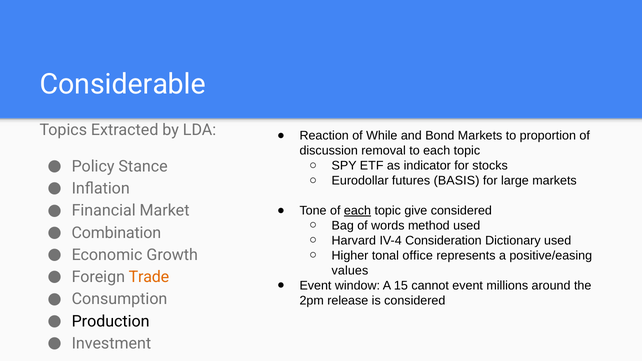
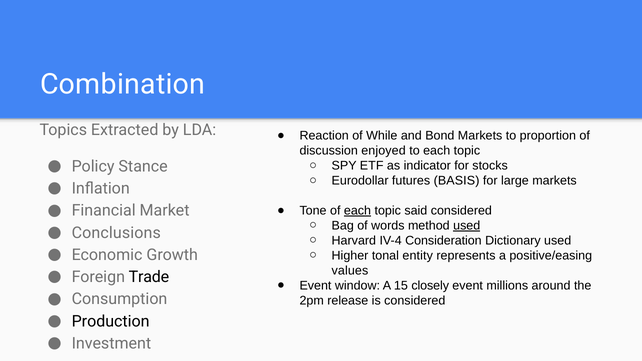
Considerable: Considerable -> Combination
removal: removal -> enjoyed
give: give -> said
used at (467, 226) underline: none -> present
Combination: Combination -> Conclusions
office: office -> entity
Trade colour: orange -> black
cannot: cannot -> closely
